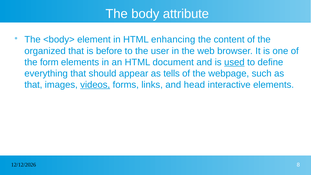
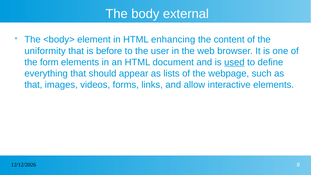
attribute: attribute -> external
organized: organized -> uniformity
tells: tells -> lists
videos underline: present -> none
head: head -> allow
